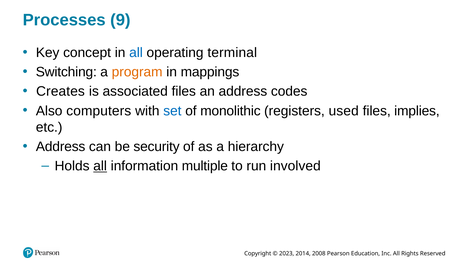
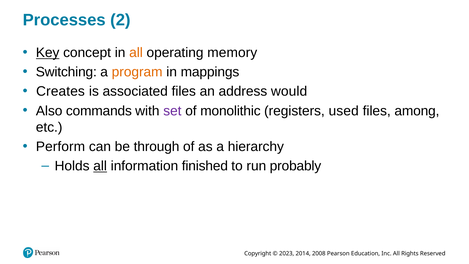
9: 9 -> 2
Key underline: none -> present
all at (136, 53) colour: blue -> orange
terminal: terminal -> memory
codes: codes -> would
computers: computers -> commands
set colour: blue -> purple
implies: implies -> among
Address at (61, 147): Address -> Perform
security: security -> through
multiple: multiple -> finished
involved: involved -> probably
